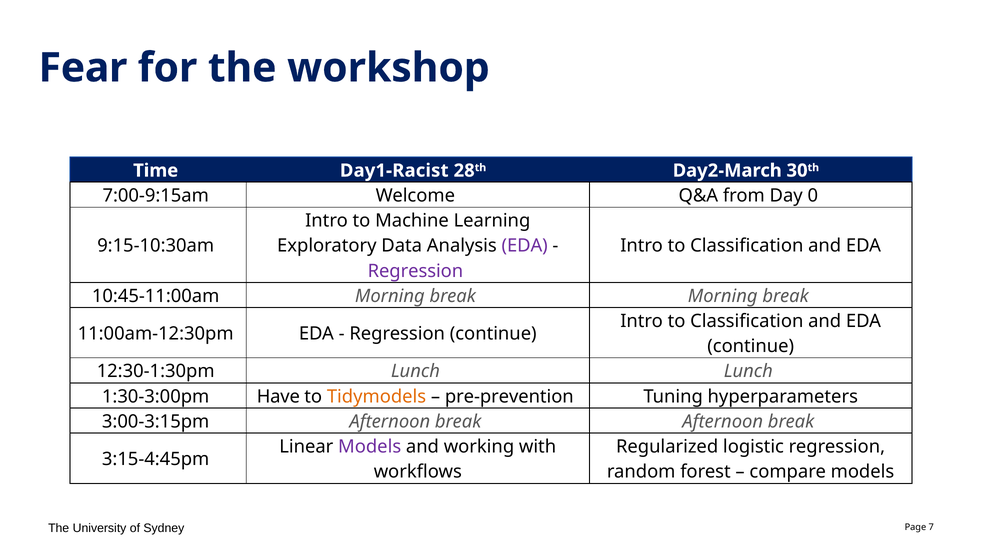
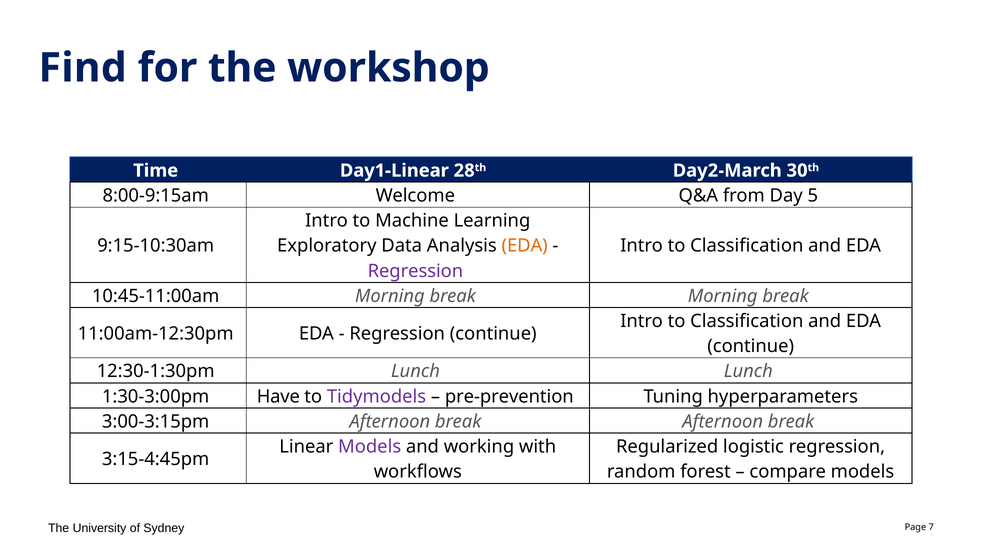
Fear: Fear -> Find
Day1-Racist: Day1-Racist -> Day1-Linear
7:00-9:15am: 7:00-9:15am -> 8:00-9:15am
0: 0 -> 5
EDA at (525, 246) colour: purple -> orange
Tidymodels colour: orange -> purple
